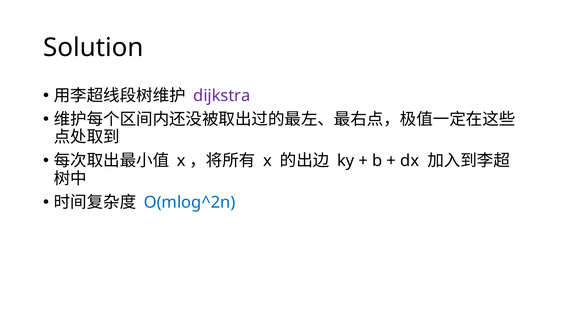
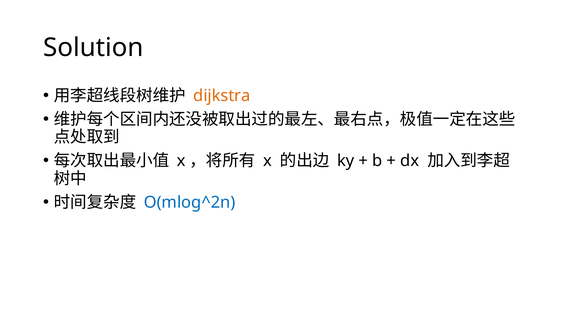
dijkstra colour: purple -> orange
